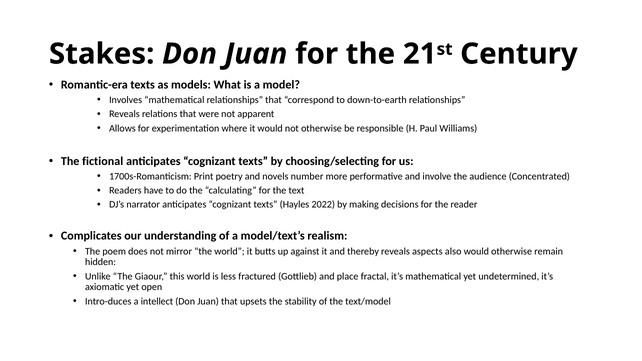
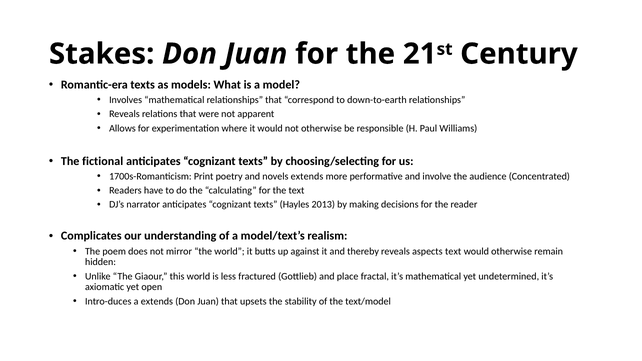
novels number: number -> extends
2022: 2022 -> 2013
aspects also: also -> text
a intellect: intellect -> extends
